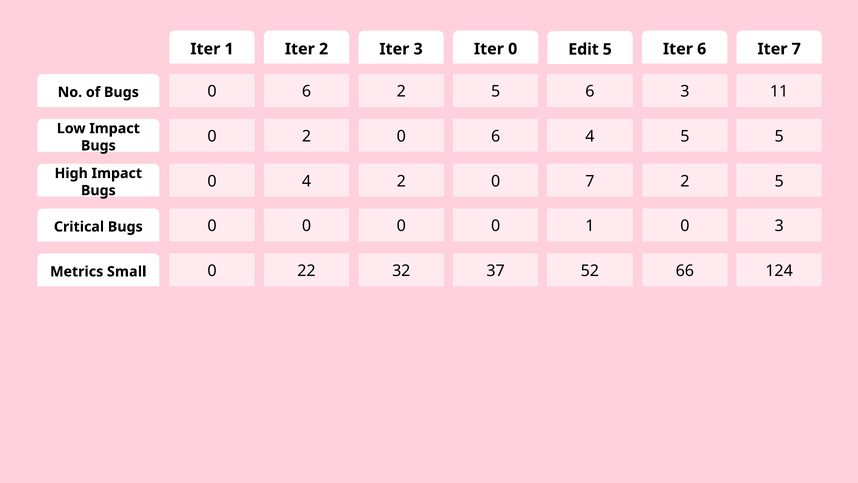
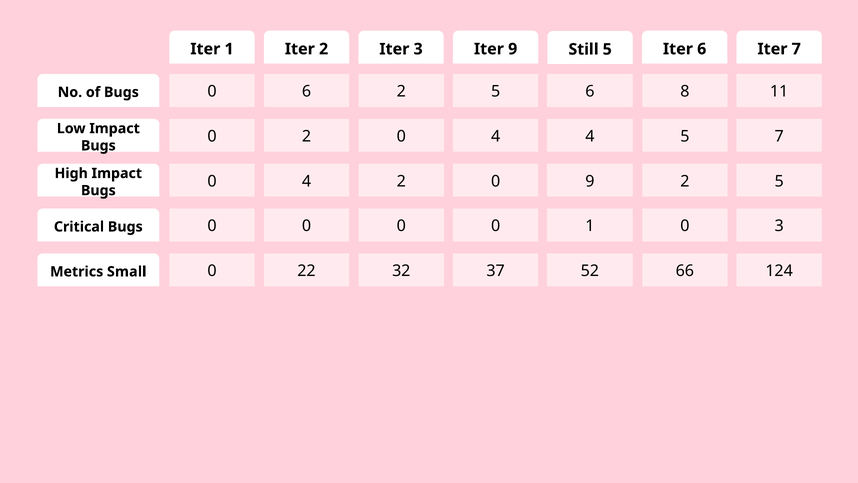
Iter 0: 0 -> 9
Edit: Edit -> Still
6 3: 3 -> 8
0 6: 6 -> 4
5 5: 5 -> 7
0 7: 7 -> 9
